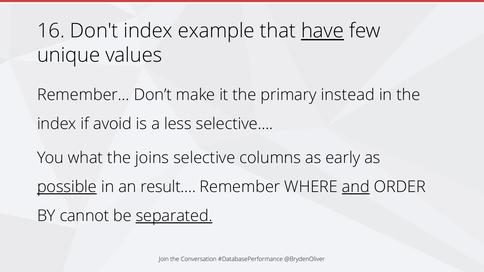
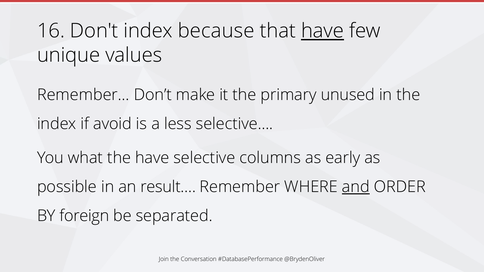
example: example -> because
instead: instead -> unused
the joins: joins -> have
possible underline: present -> none
cannot: cannot -> foreign
separated underline: present -> none
